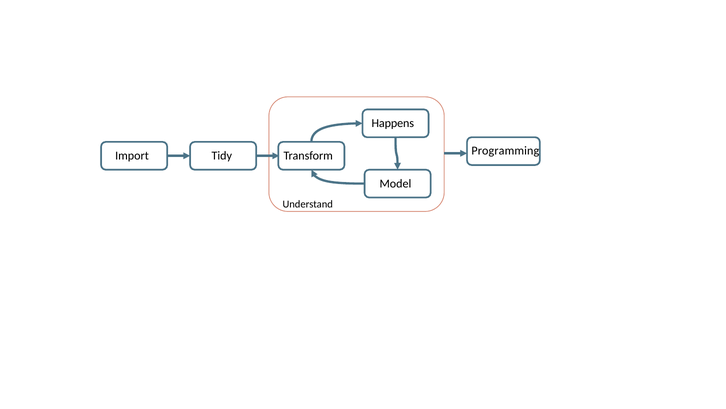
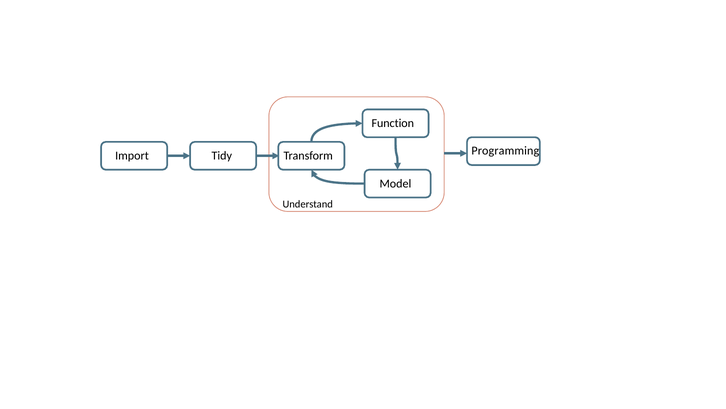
Happens: Happens -> Function
